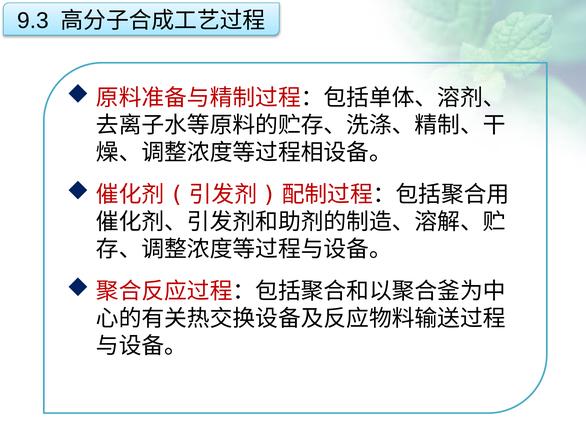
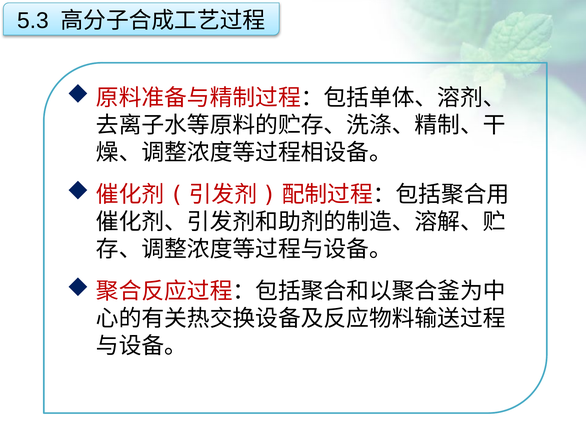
9.3: 9.3 -> 5.3
